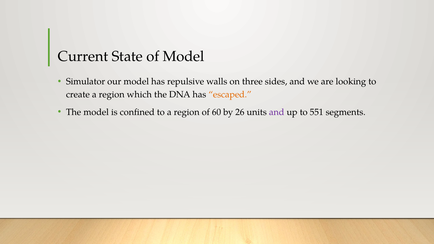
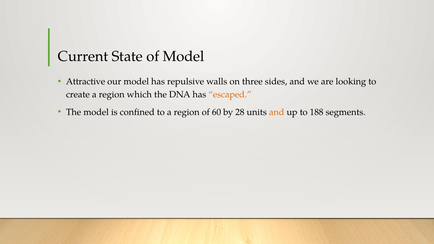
Simulator: Simulator -> Attractive
26: 26 -> 28
and at (277, 112) colour: purple -> orange
551: 551 -> 188
